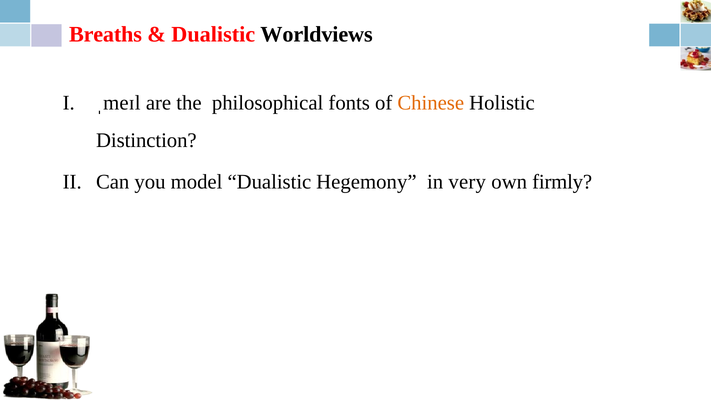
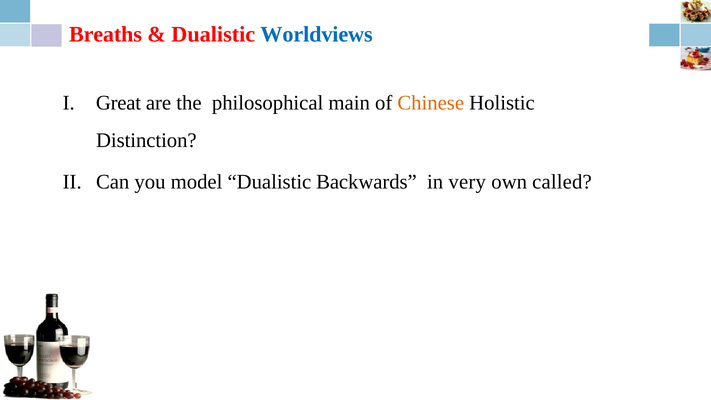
Worldviews colour: black -> blue
ˌmeɪl: ˌmeɪl -> Great
fonts: fonts -> main
Hegemony: Hegemony -> Backwards
firmly: firmly -> called
